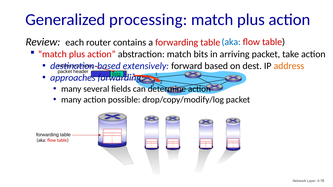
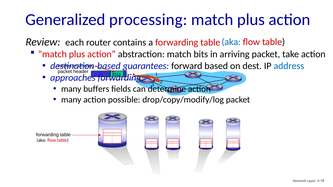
extensively: extensively -> guarantees
address colour: orange -> blue
several: several -> buffers
